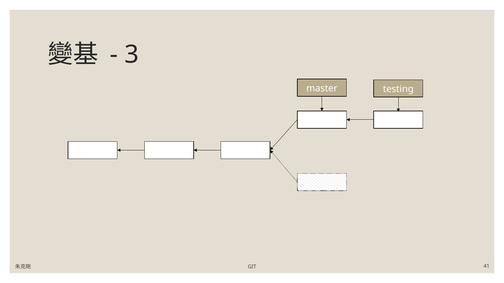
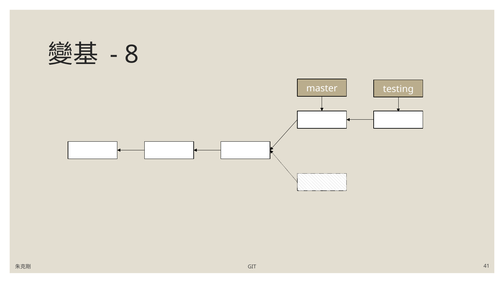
3: 3 -> 8
